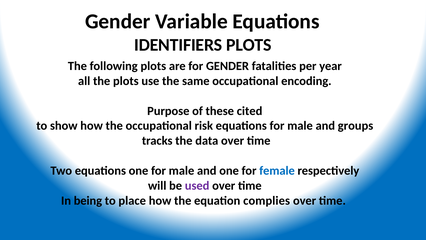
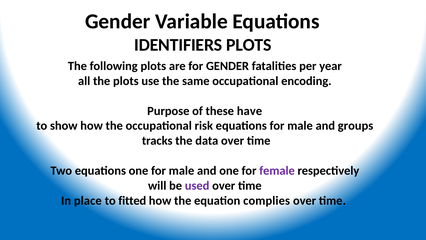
cited: cited -> have
female colour: blue -> purple
being: being -> place
place: place -> fitted
